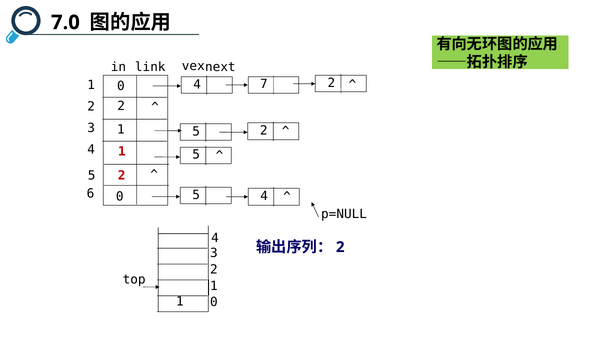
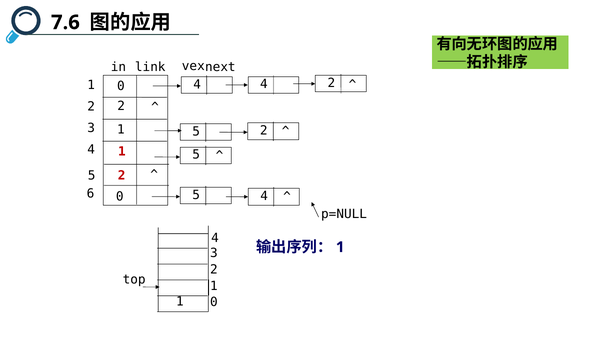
7.0: 7.0 -> 7.6
4 7: 7 -> 4
2 at (340, 247): 2 -> 1
